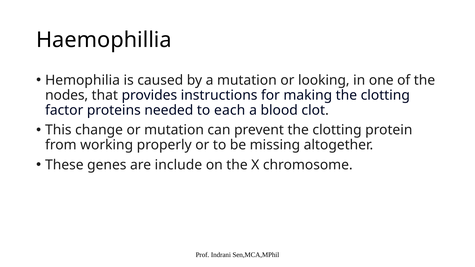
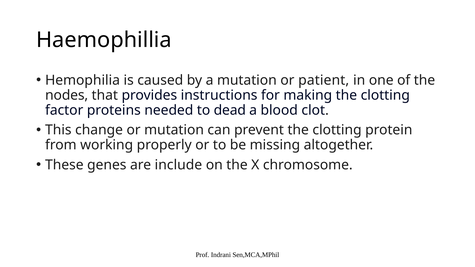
looking: looking -> patient
each: each -> dead
